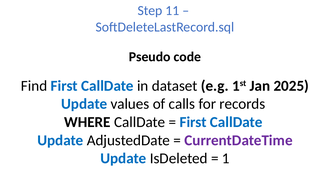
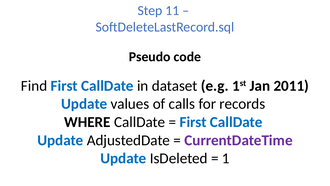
2025: 2025 -> 2011
